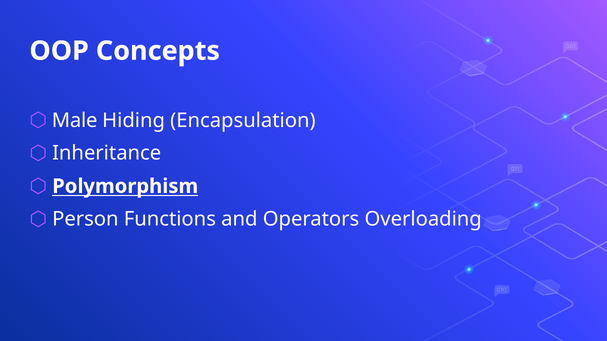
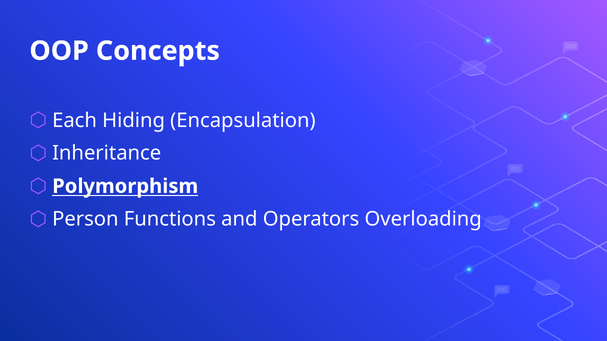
Male: Male -> Each
